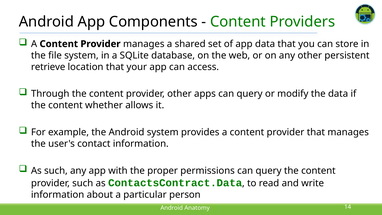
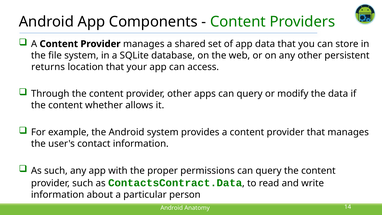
retrieve: retrieve -> returns
